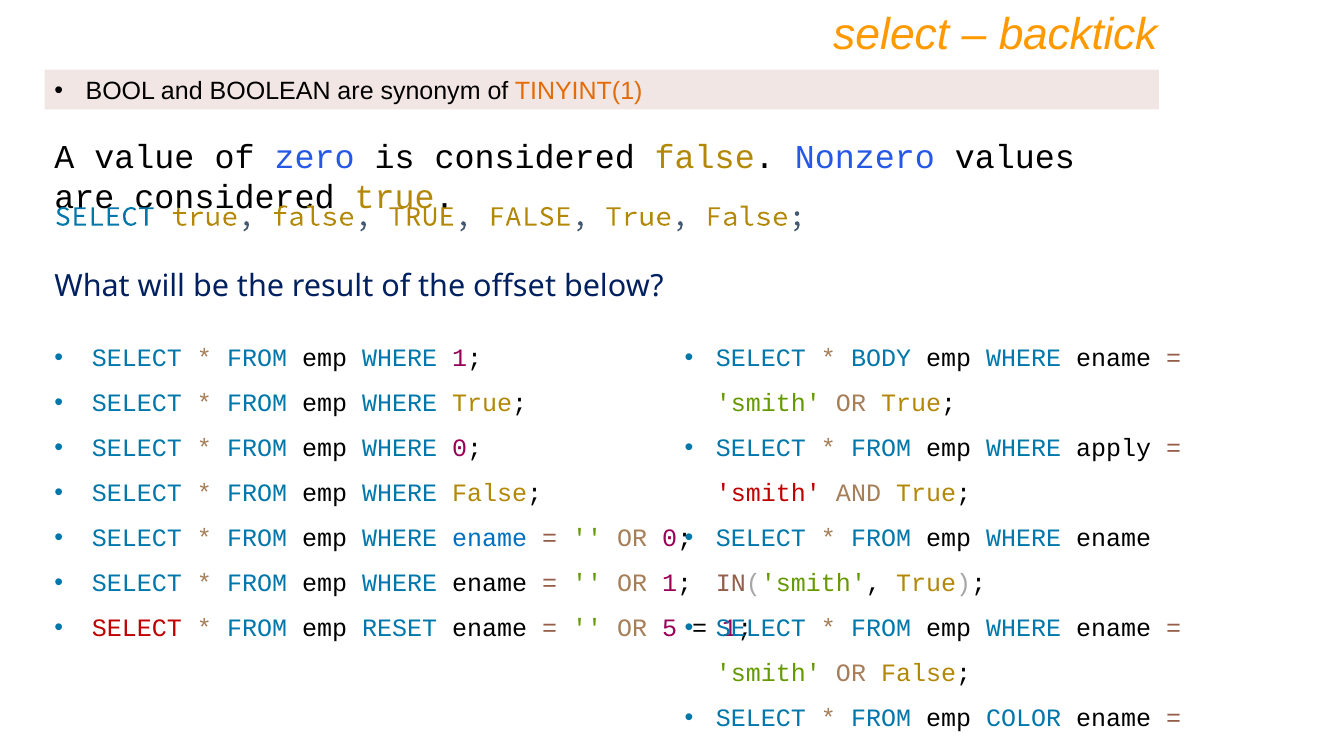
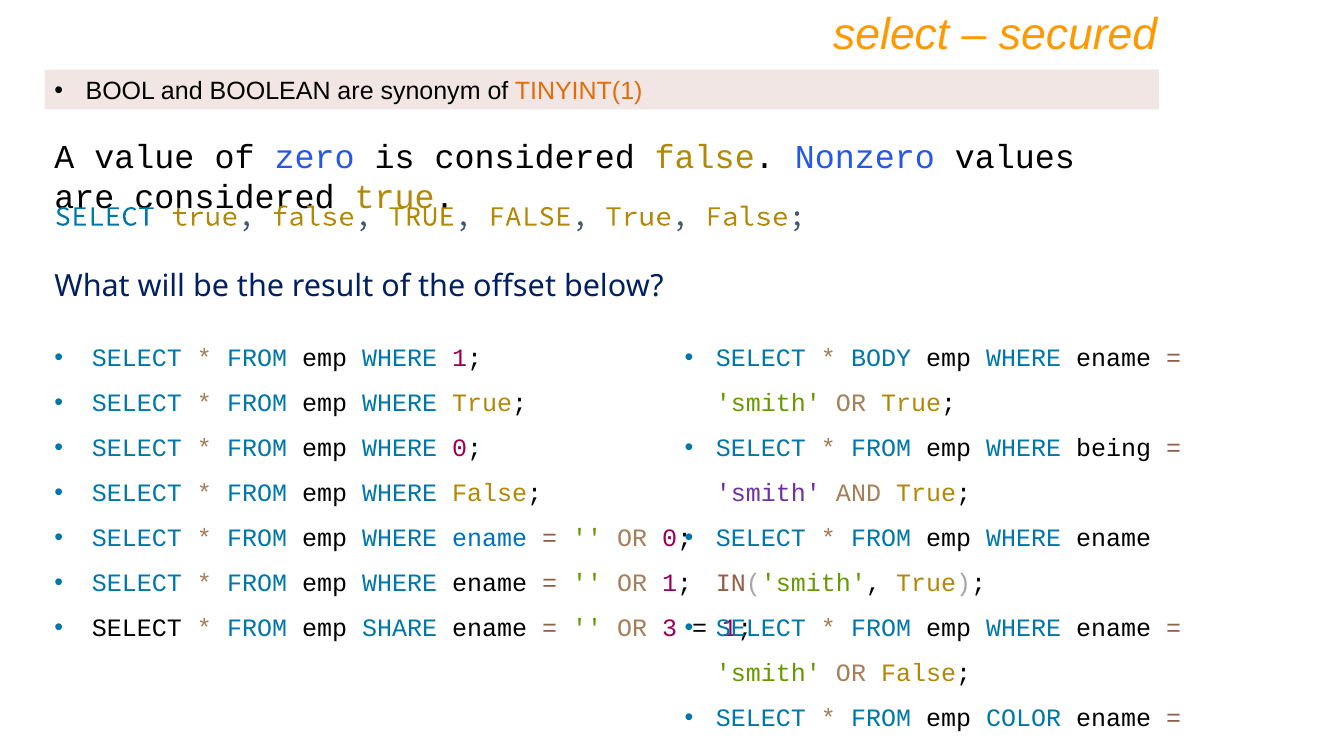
backtick: backtick -> secured
apply: apply -> being
smith at (768, 494) colour: red -> purple
SELECT at (137, 629) colour: red -> black
RESET: RESET -> SHARE
5: 5 -> 3
